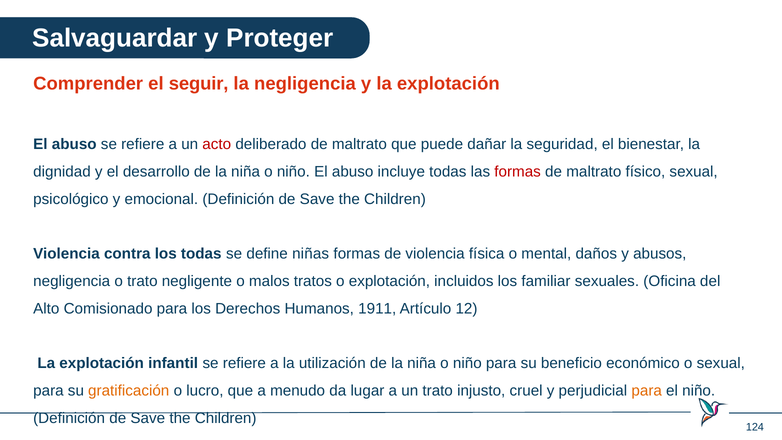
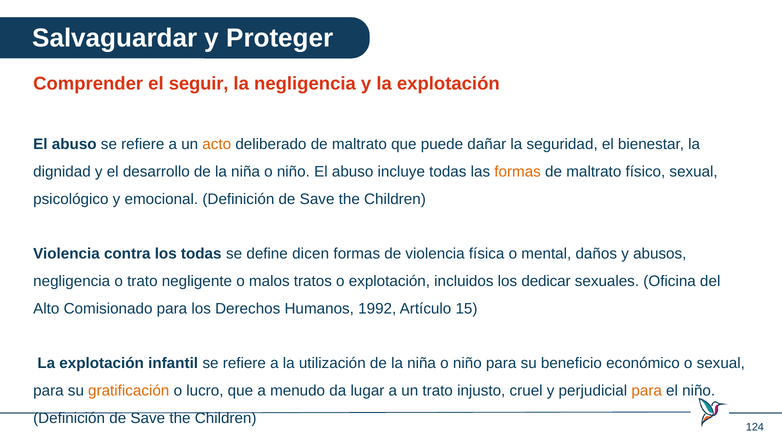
acto colour: red -> orange
formas at (518, 172) colour: red -> orange
niñas: niñas -> dicen
familiar: familiar -> dedicar
1911: 1911 -> 1992
12: 12 -> 15
